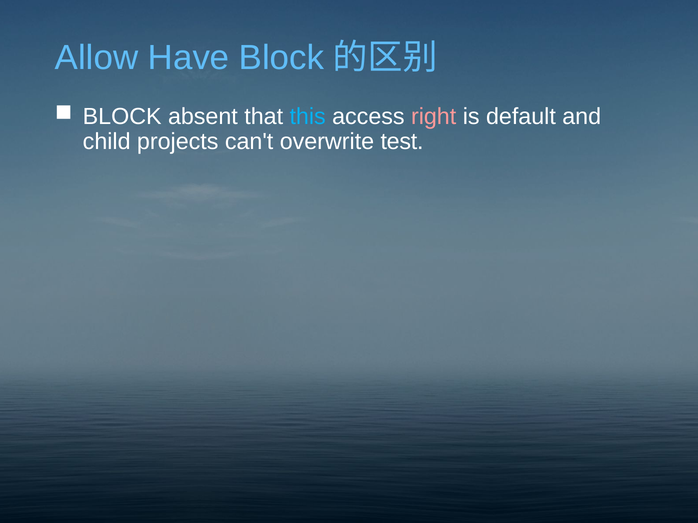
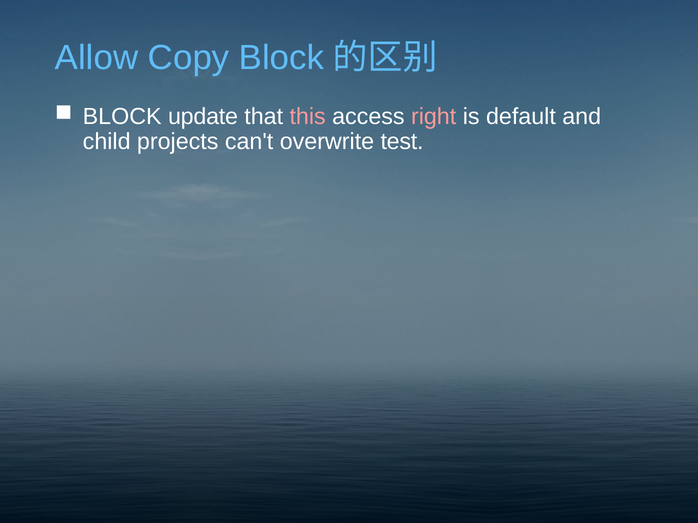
Have: Have -> Copy
absent: absent -> update
this colour: light blue -> pink
